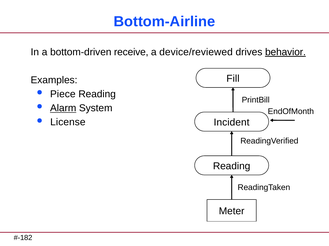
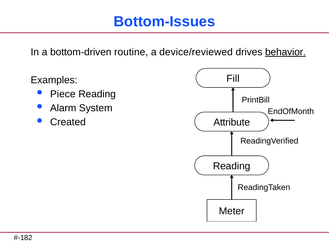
Bottom-Airline: Bottom-Airline -> Bottom-Issues
receive: receive -> routine
Alarm underline: present -> none
Incident: Incident -> Attribute
License: License -> Created
